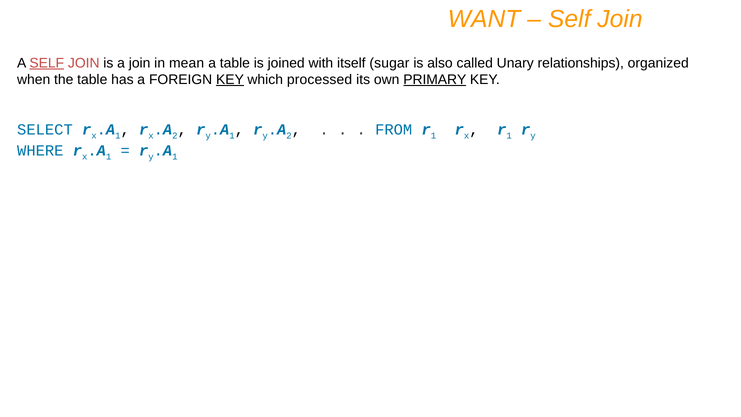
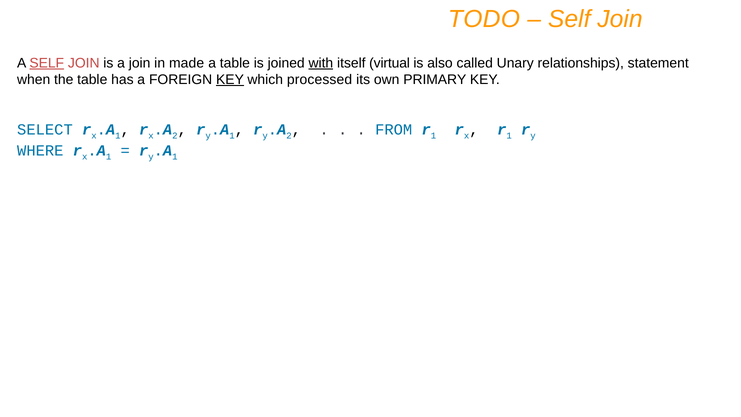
WANT: WANT -> TODO
mean: mean -> made
with underline: none -> present
sugar: sugar -> virtual
organized: organized -> statement
PRIMARY underline: present -> none
